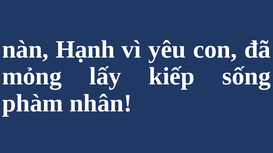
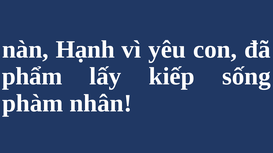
mỏng: mỏng -> phẩm
